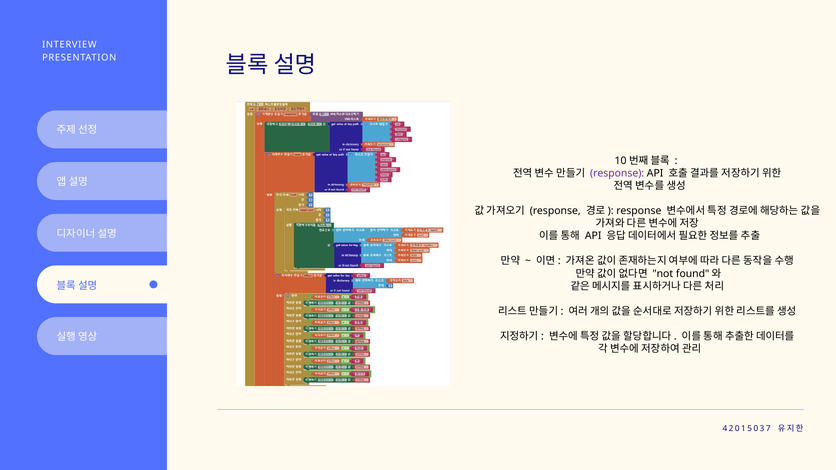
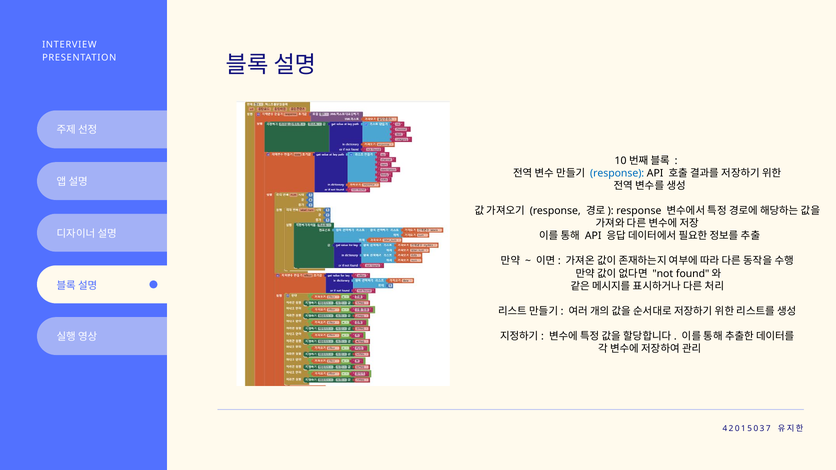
response at (617, 173) colour: purple -> blue
